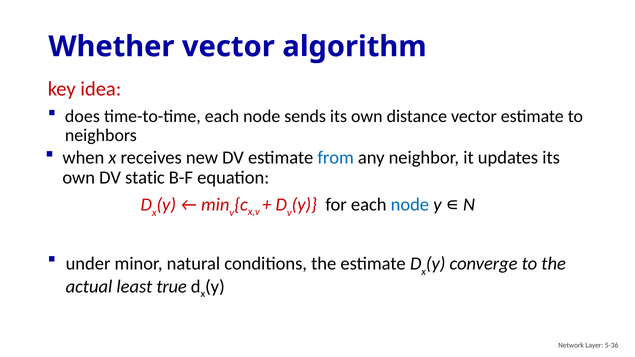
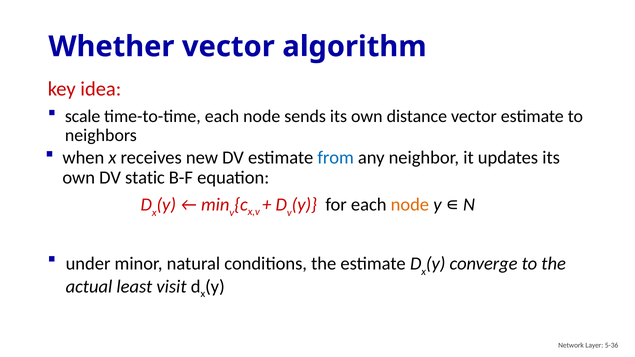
does: does -> scale
node at (410, 205) colour: blue -> orange
true: true -> visit
